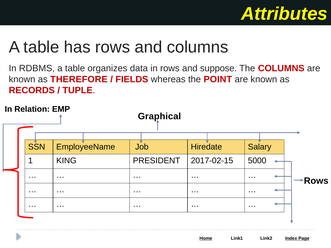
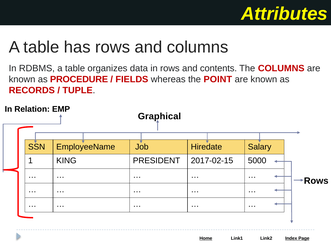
suppose: suppose -> contents
THEREFORE: THEREFORE -> PROCEDURE
